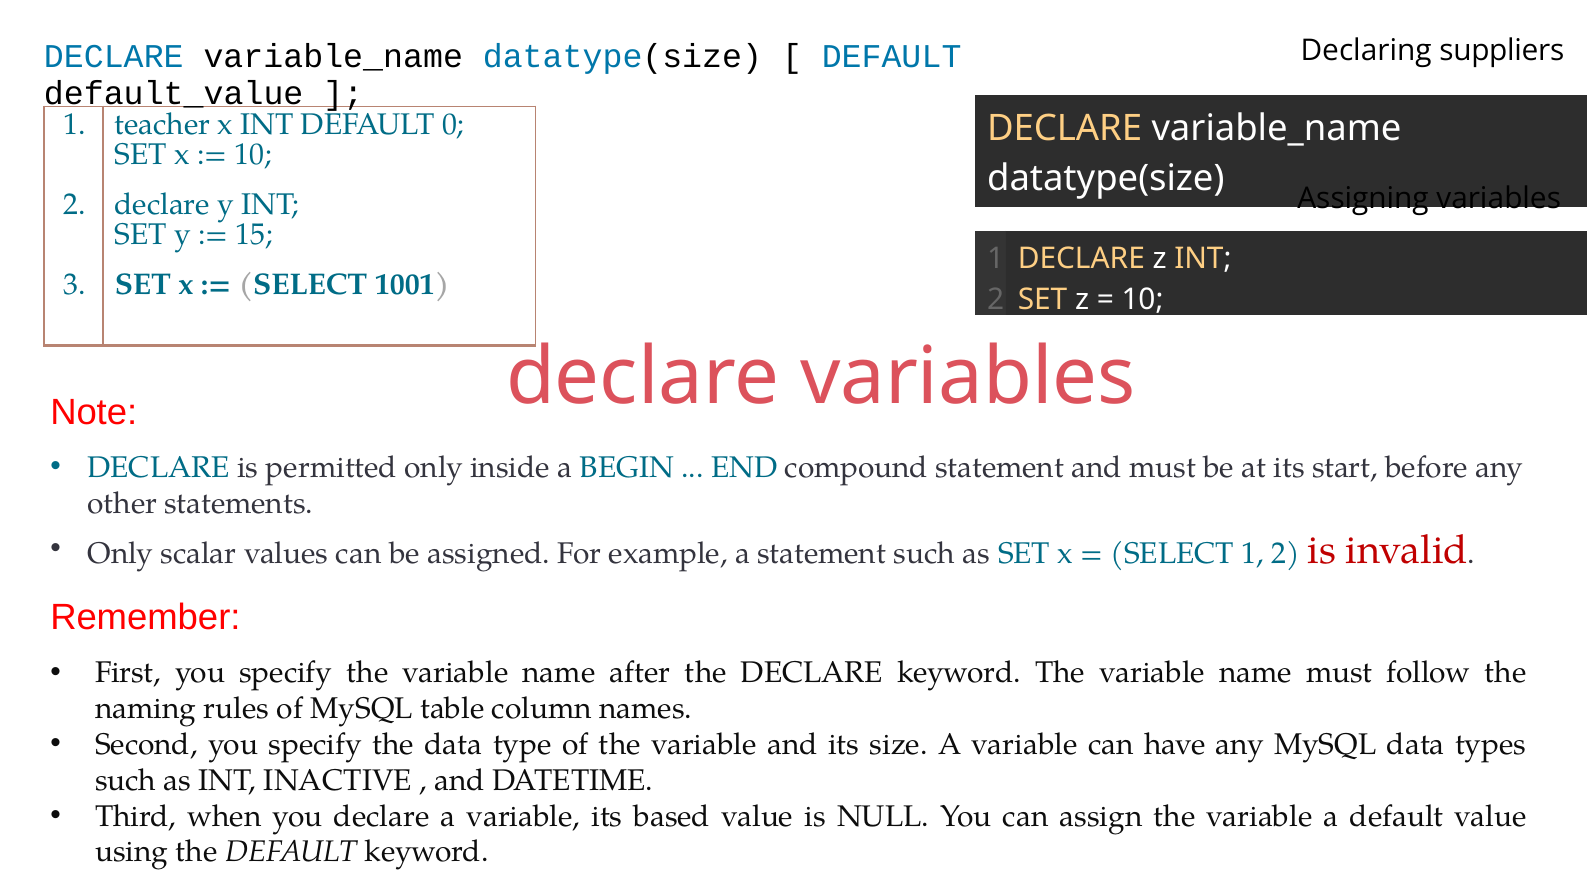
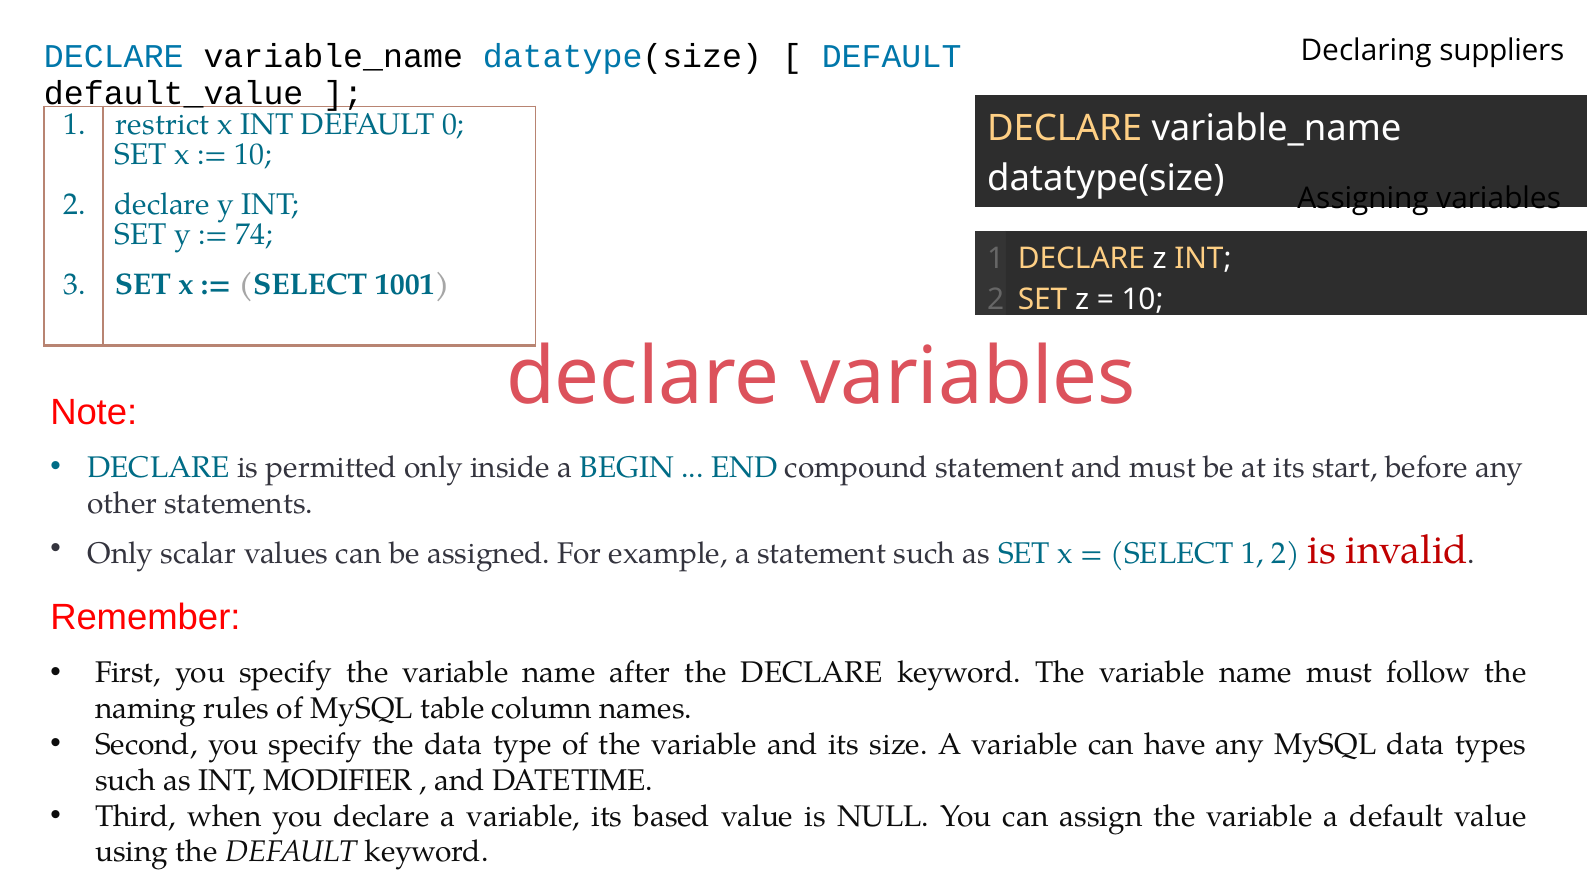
teacher: teacher -> restrict
15: 15 -> 74
INACTIVE: INACTIVE -> MODIFIER
